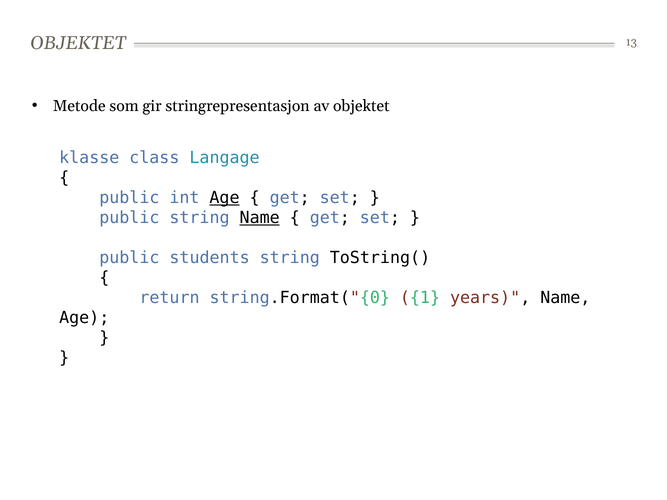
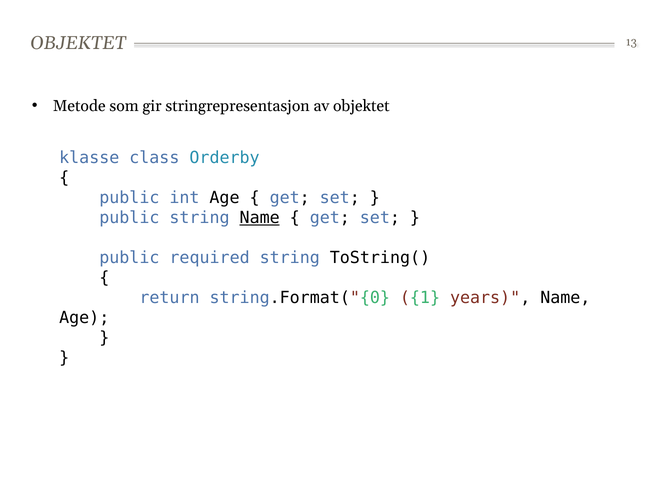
Langage: Langage -> Orderby
Age at (225, 198) underline: present -> none
students: students -> required
